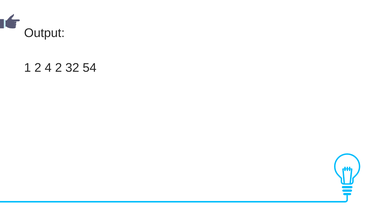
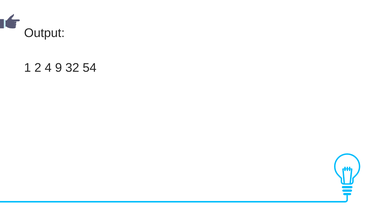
4 2: 2 -> 9
